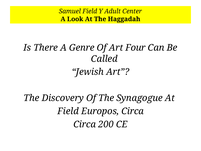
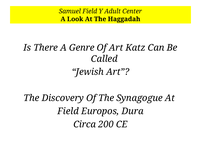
Four: Four -> Katz
Europos Circa: Circa -> Dura
